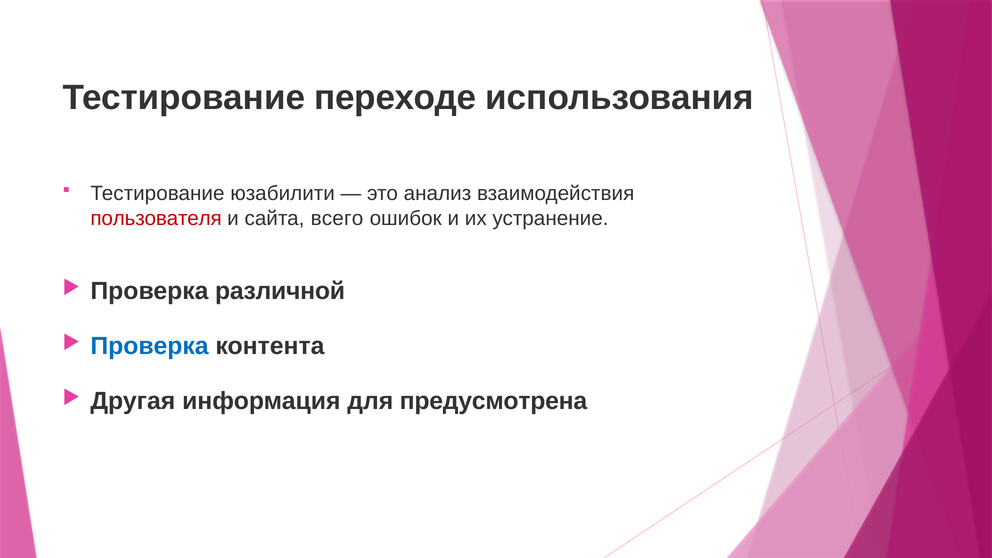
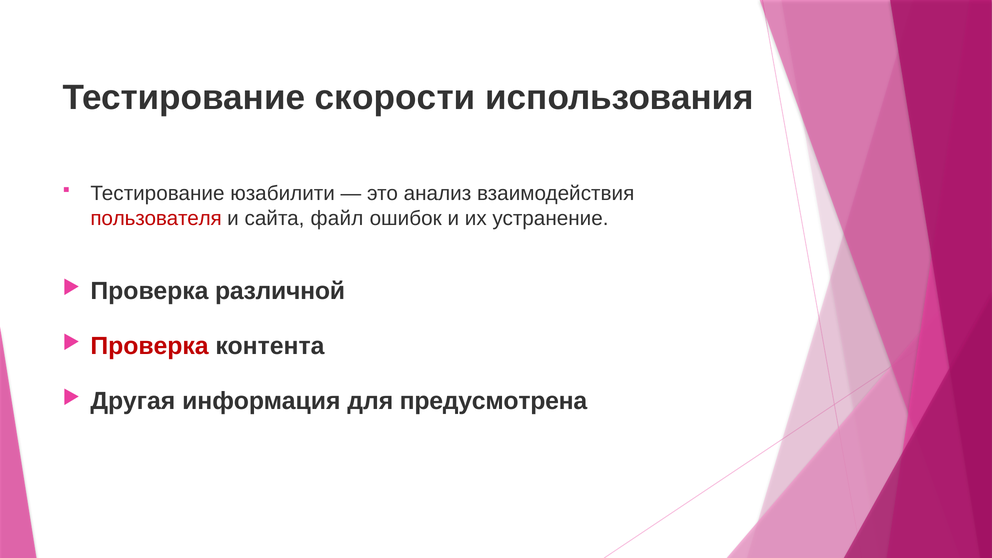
переходе: переходе -> скорости
всего: всего -> файл
Проверка at (150, 346) colour: blue -> red
